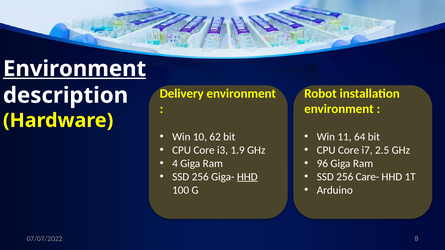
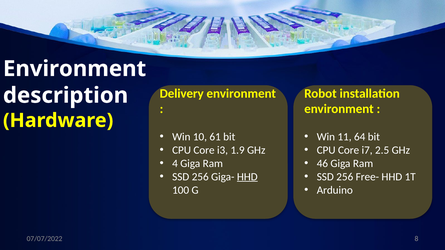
Environment at (75, 69) underline: present -> none
62: 62 -> 61
96: 96 -> 46
Care-: Care- -> Free-
